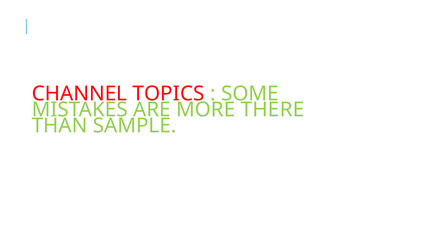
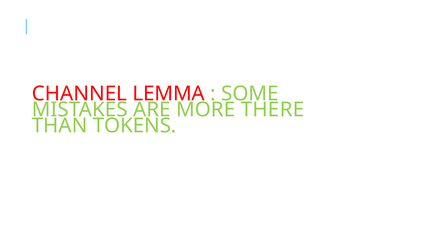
TOPICS: TOPICS -> LEMMA
SAMPLE: SAMPLE -> TOKENS
